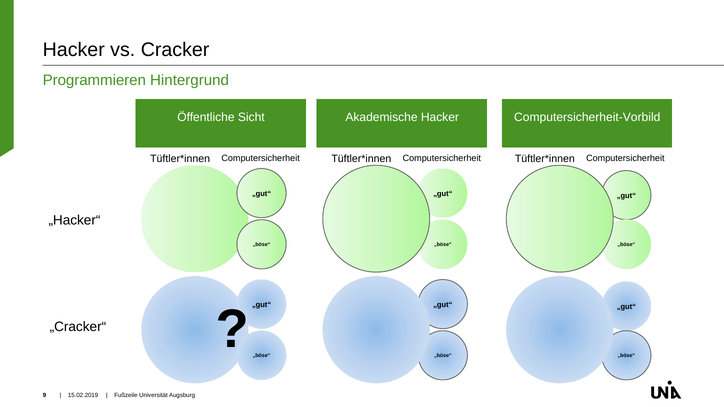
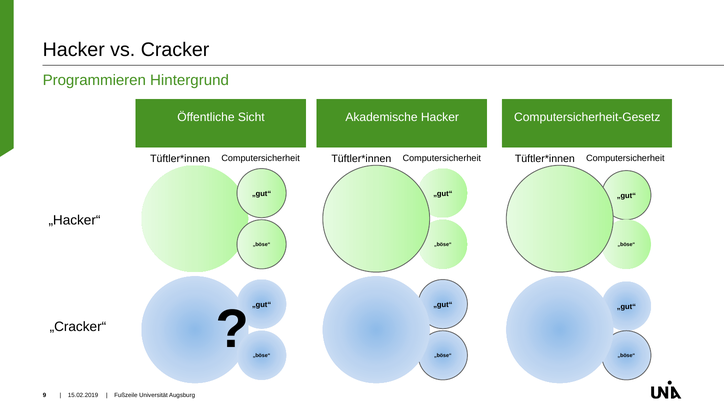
Computersicherheit-Vorbild: Computersicherheit-Vorbild -> Computersicherheit-Gesetz
